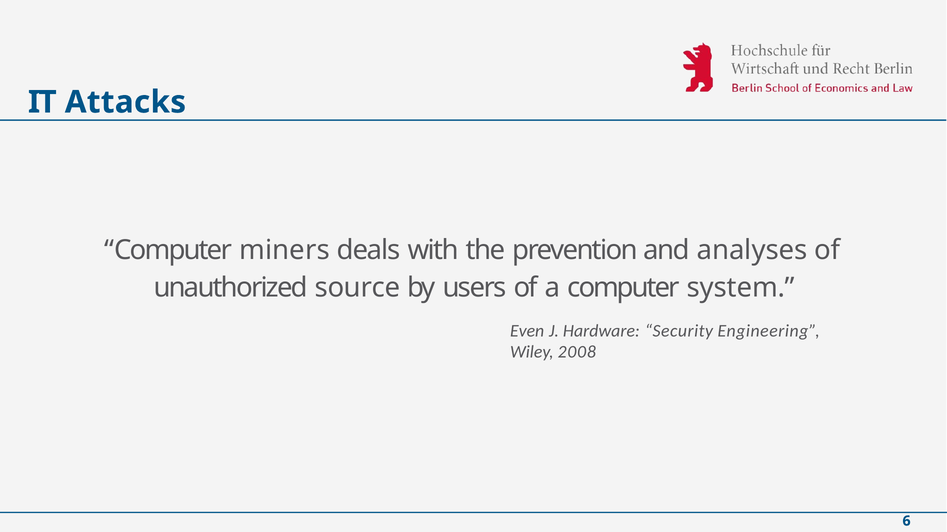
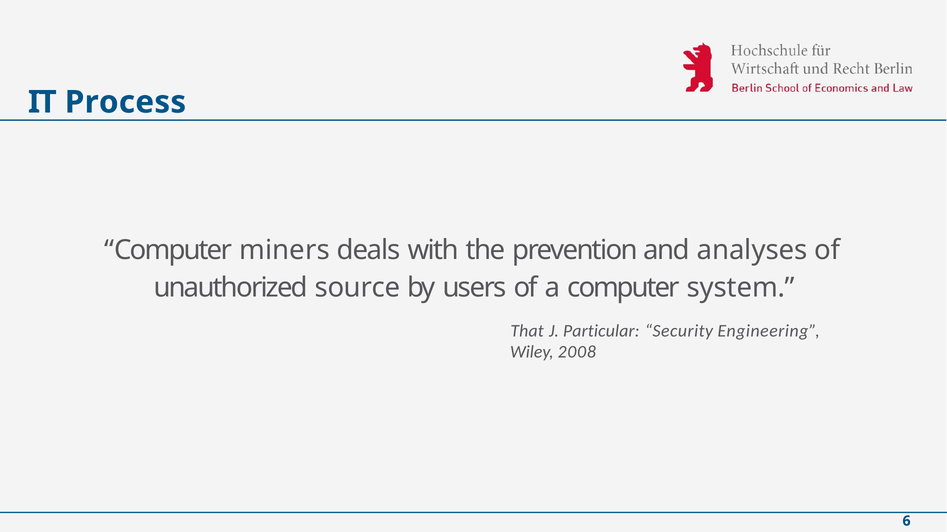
Attacks: Attacks -> Process
Even: Even -> That
Hardware: Hardware -> Particular
